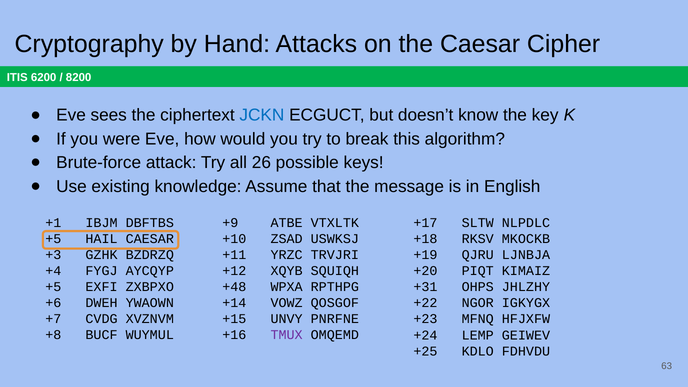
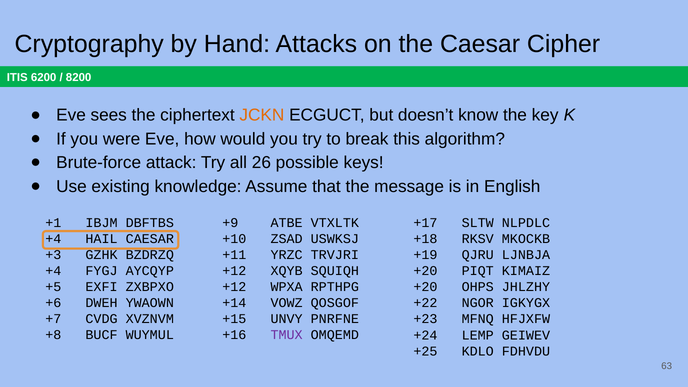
JCKN colour: blue -> orange
+5 at (53, 239): +5 -> +4
+48 at (234, 287): +48 -> +12
+31 at (425, 287): +31 -> +20
